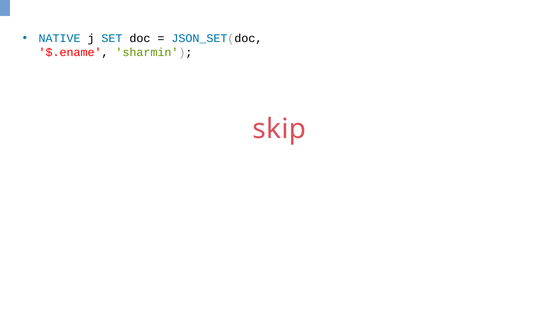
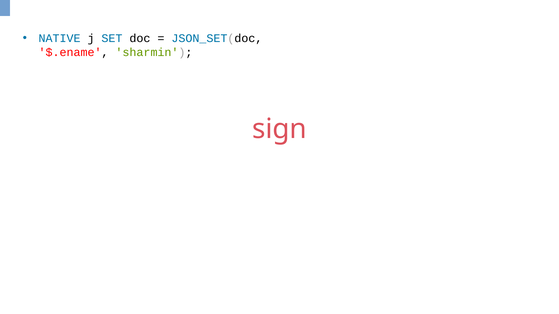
skip: skip -> sign
